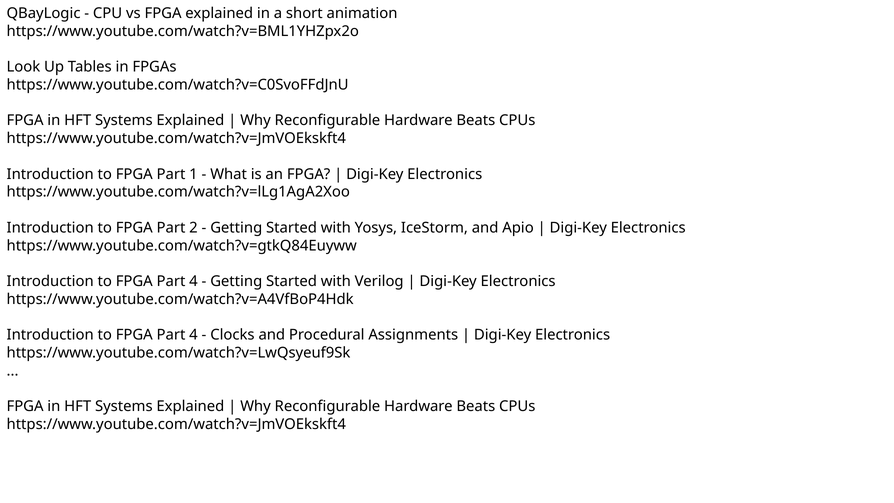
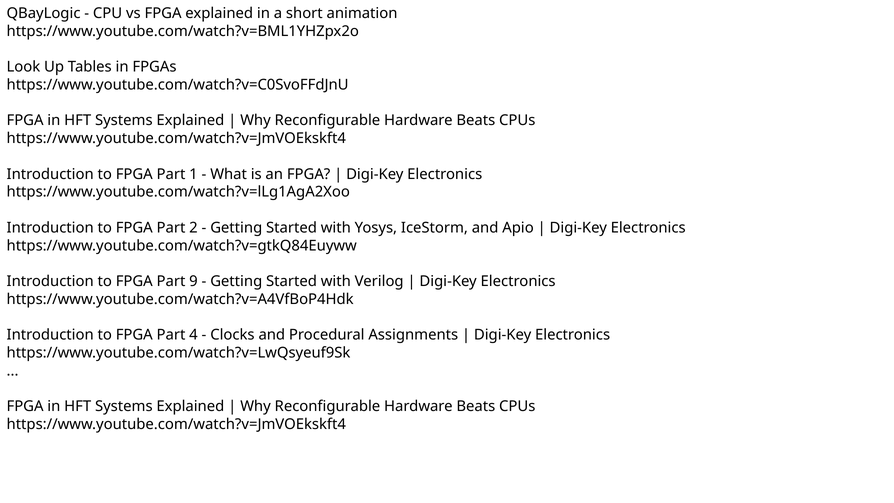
4 at (193, 281): 4 -> 9
